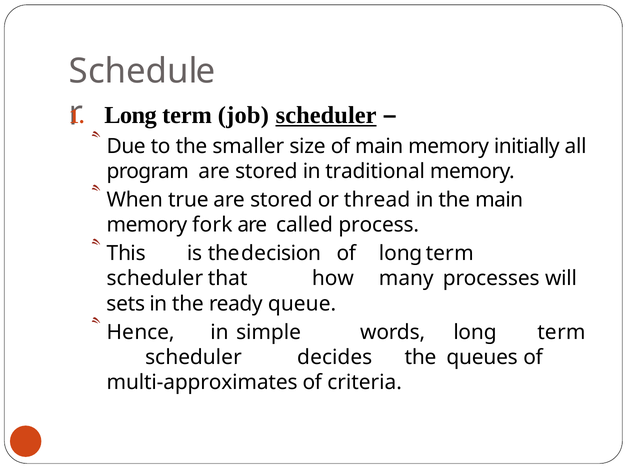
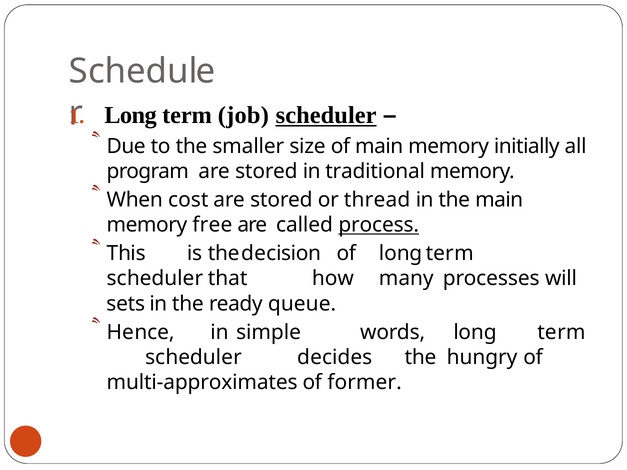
true: true -> cost
fork: fork -> free
process underline: none -> present
queues: queues -> hungry
criteria: criteria -> former
